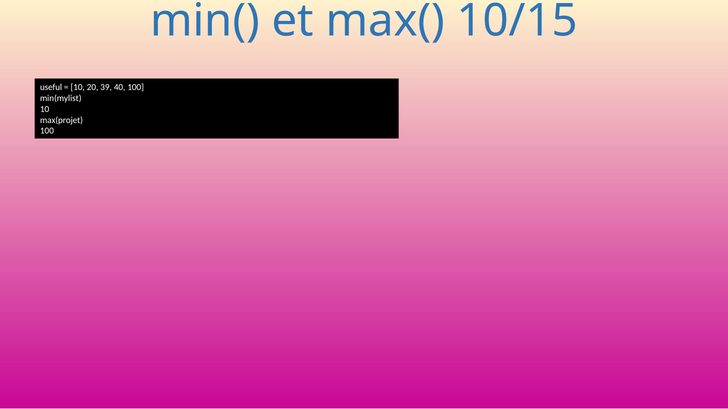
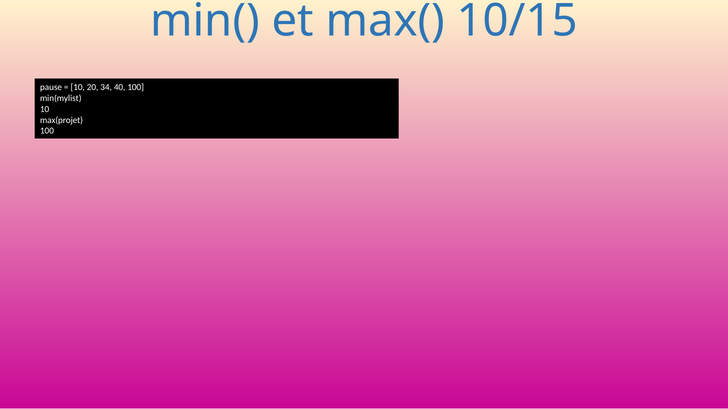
useful: useful -> pause
39: 39 -> 34
